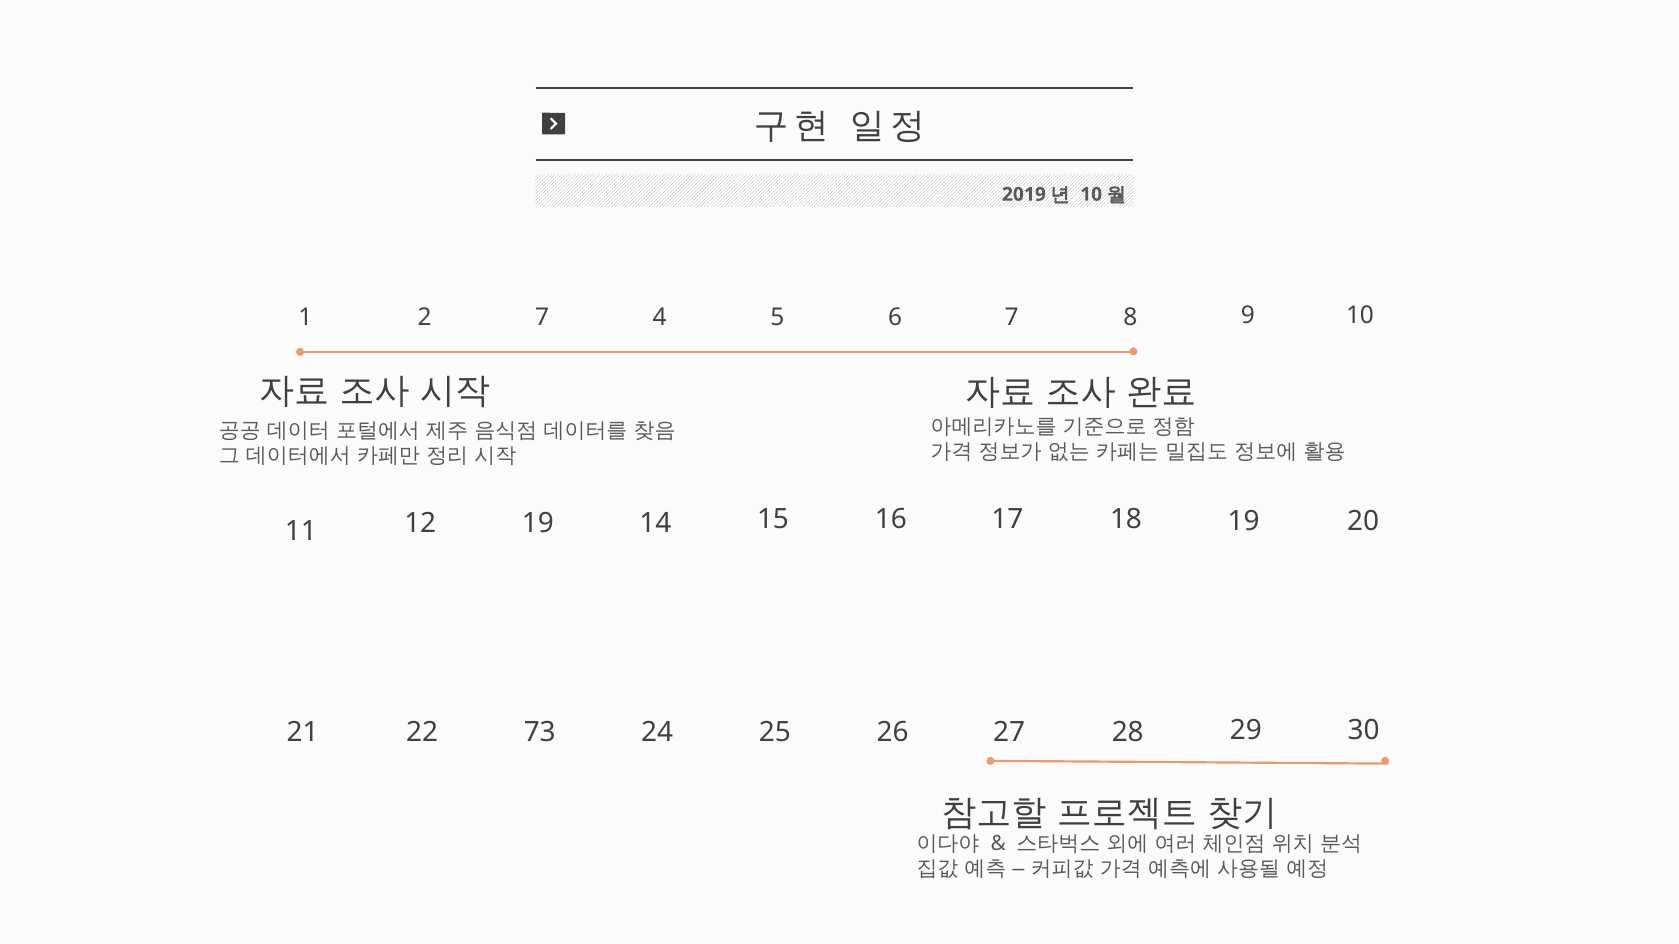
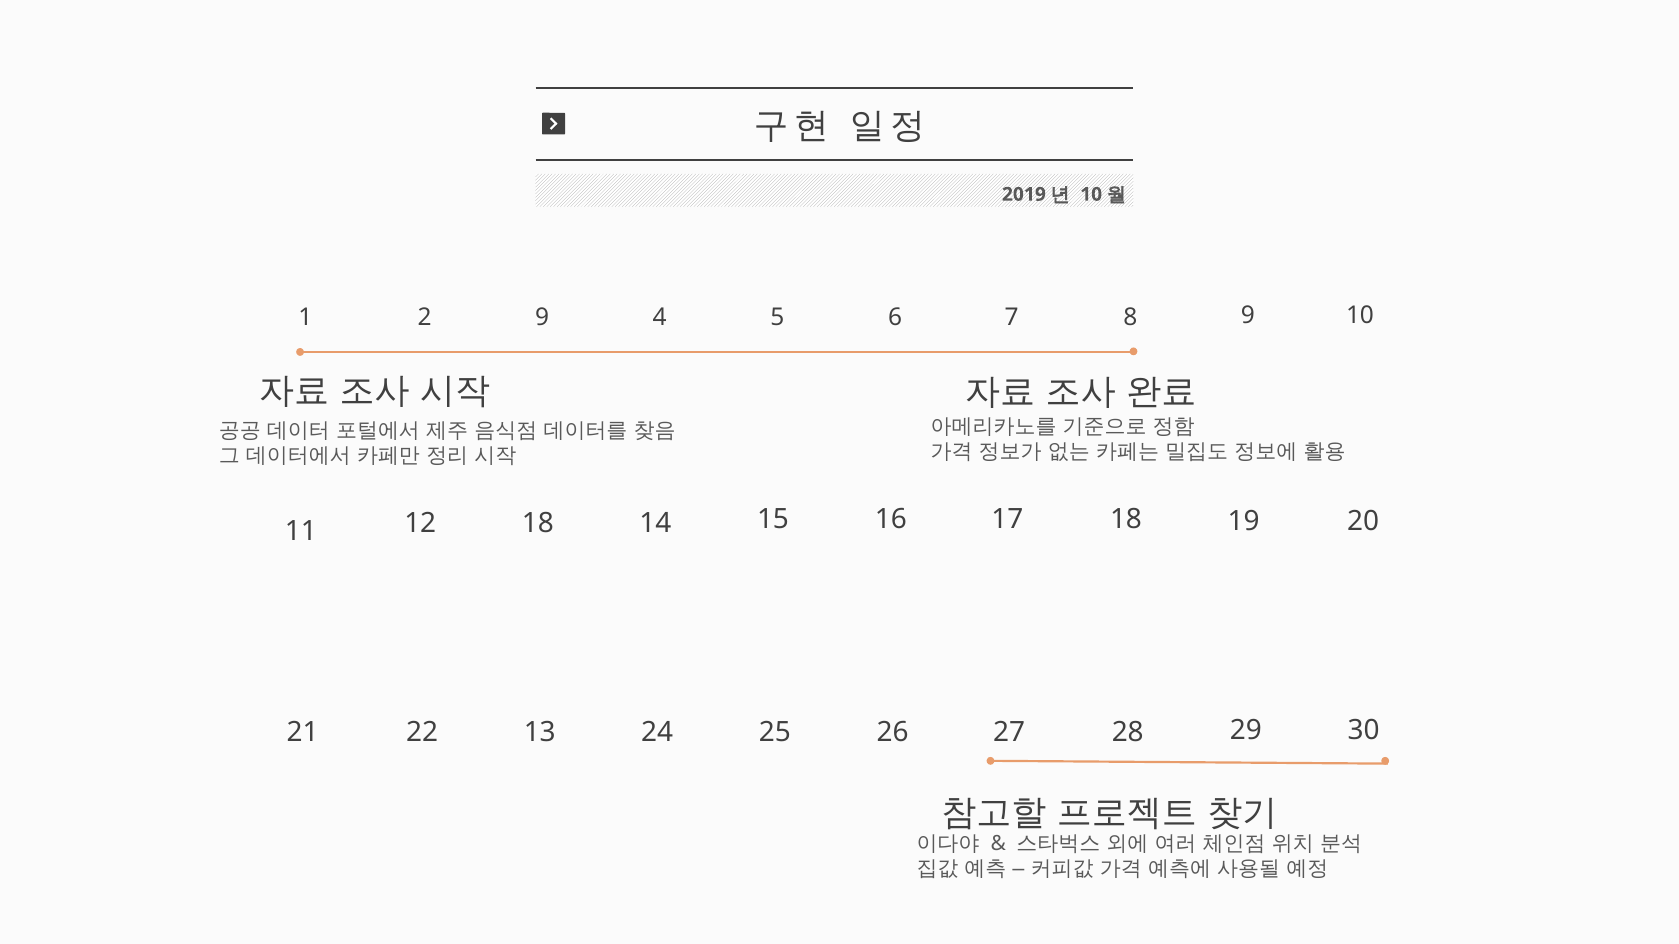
2 7: 7 -> 9
12 19: 19 -> 18
73: 73 -> 13
